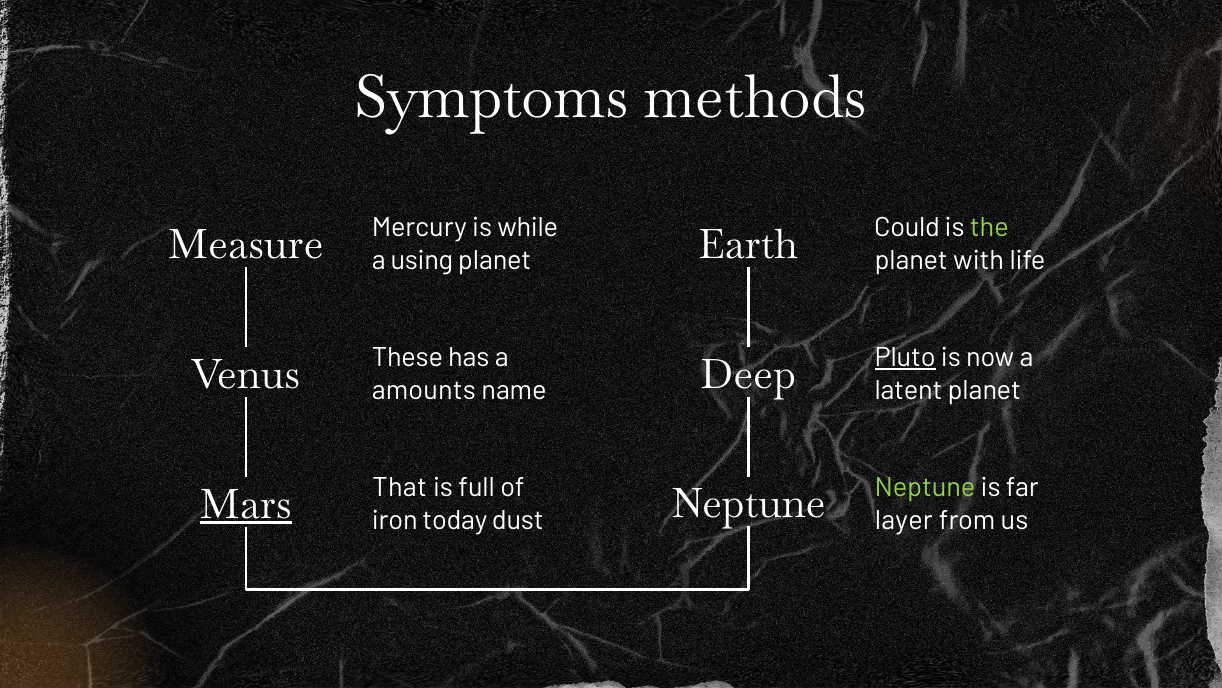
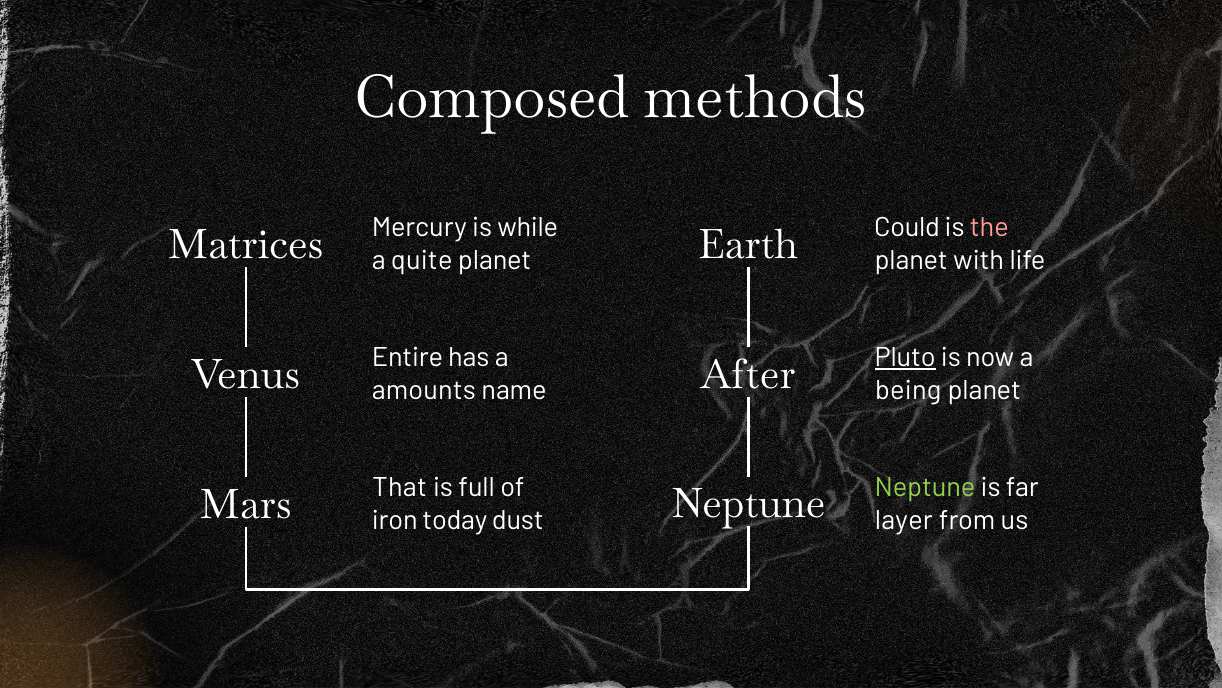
Symptoms: Symptoms -> Composed
the colour: light green -> pink
Measure: Measure -> Matrices
using: using -> quite
These: These -> Entire
Deep: Deep -> After
latent: latent -> being
Mars underline: present -> none
